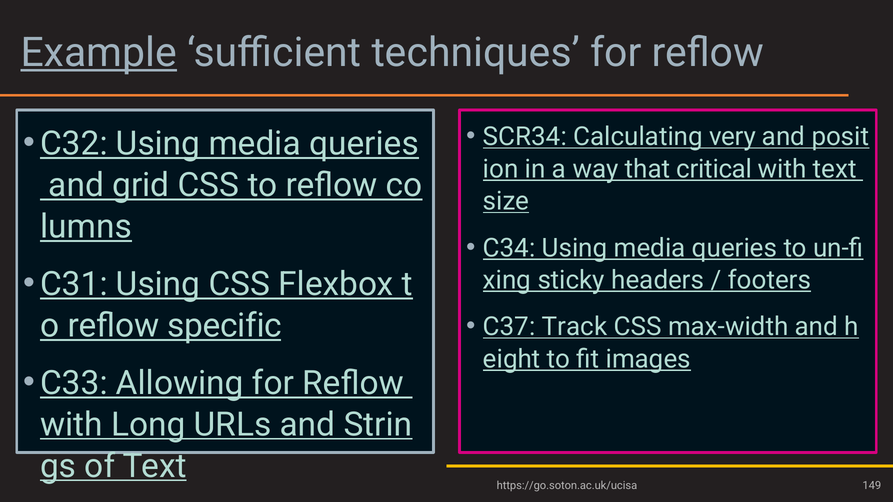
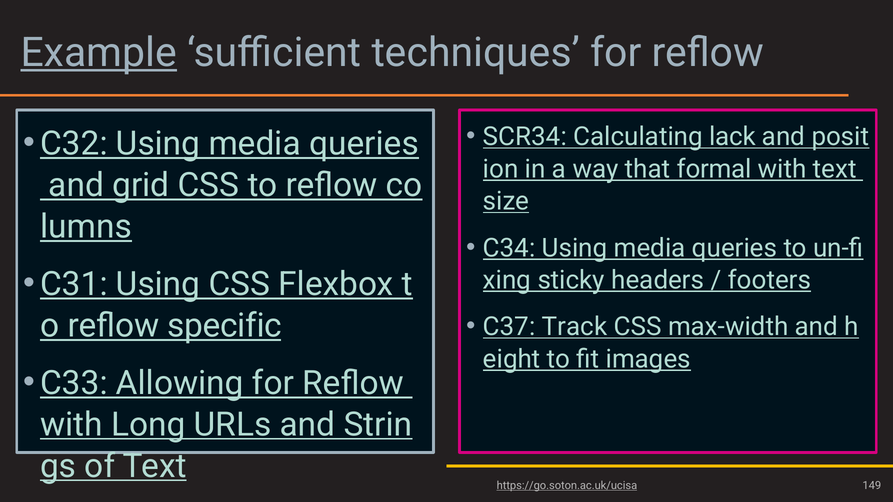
very: very -> lack
critical: critical -> formal
https://go.soton.ac.uk/ucisa underline: none -> present
